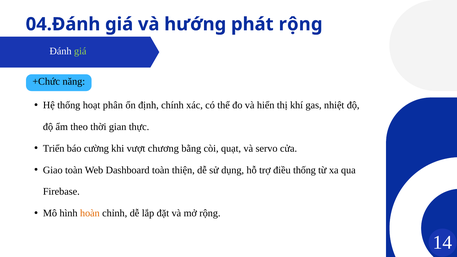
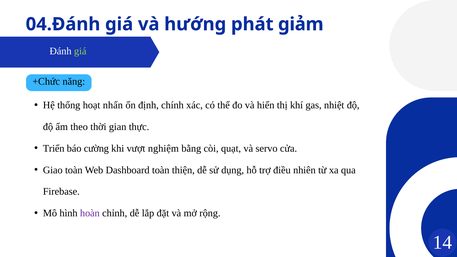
phát rộng: rộng -> giảm
phân: phân -> nhấn
chương: chương -> nghiệm
điều thống: thống -> nhiên
hoàn colour: orange -> purple
